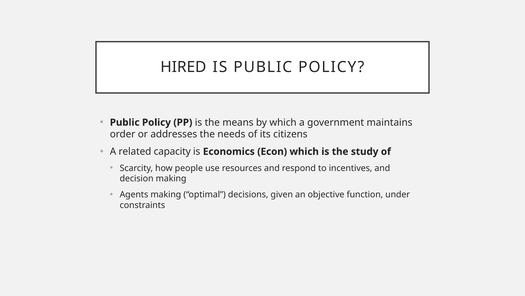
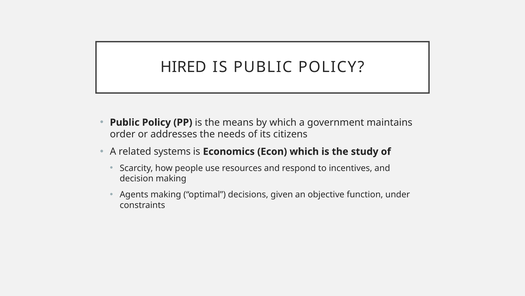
capacity: capacity -> systems
